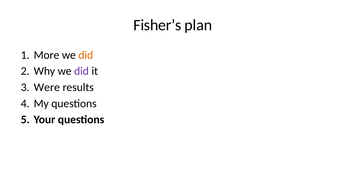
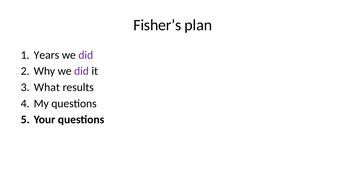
More: More -> Years
did at (86, 55) colour: orange -> purple
Were: Were -> What
